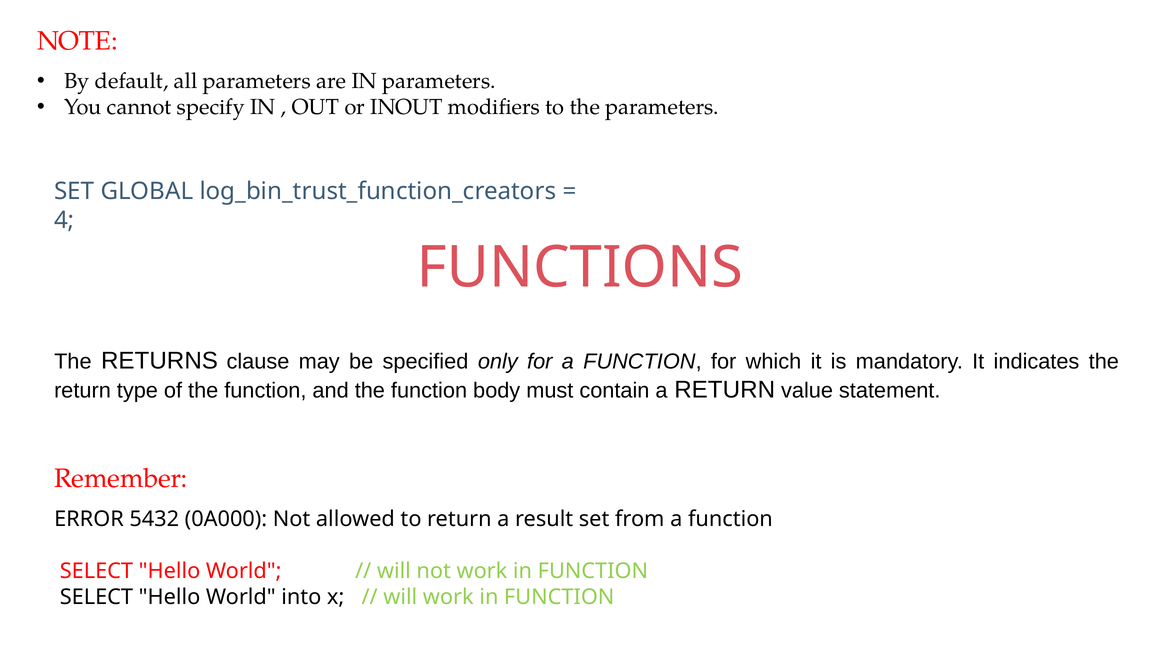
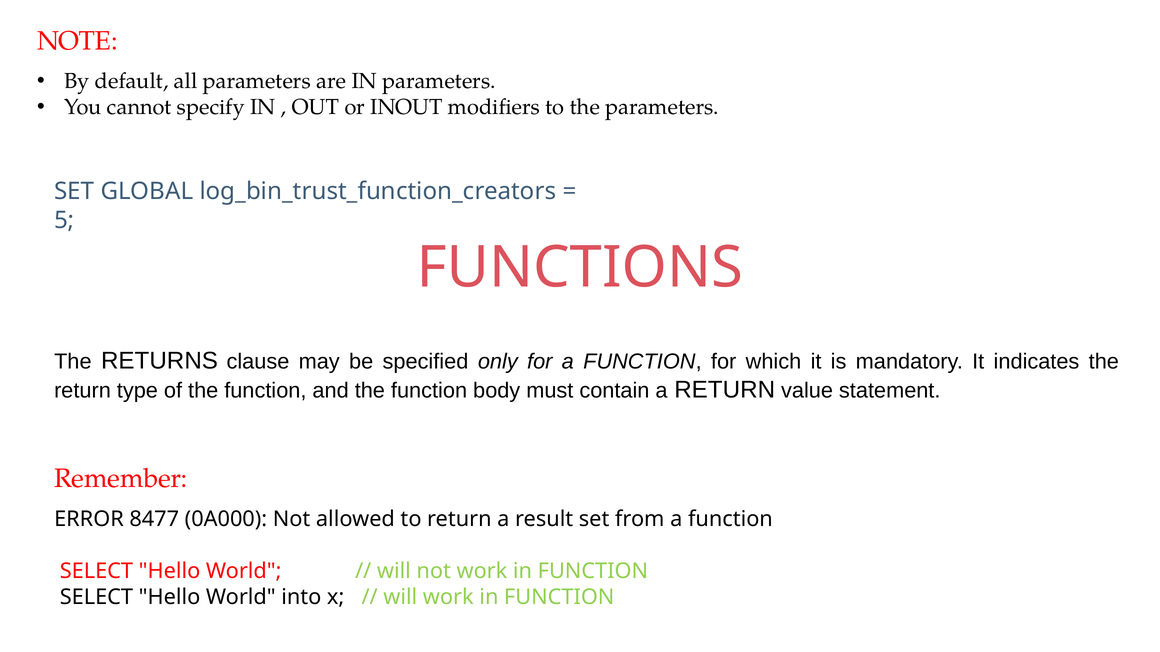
4: 4 -> 5
5432: 5432 -> 8477
